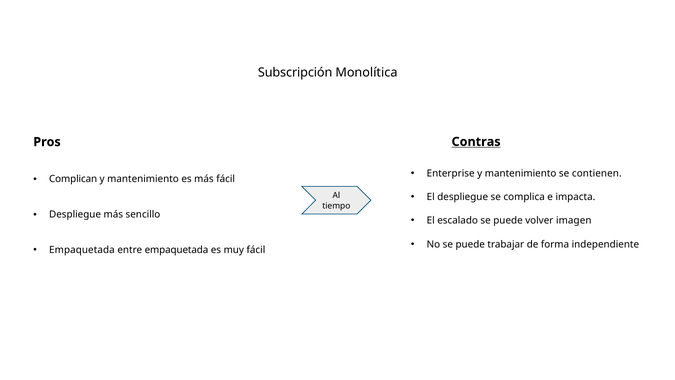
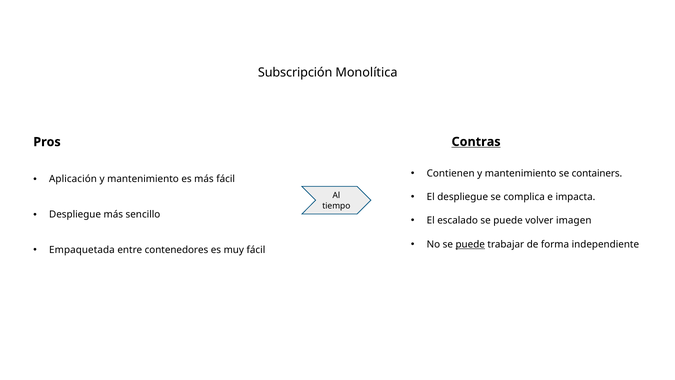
Enterprise: Enterprise -> Contienen
contienen: contienen -> containers
Complican: Complican -> Aplicación
puede at (470, 244) underline: none -> present
entre empaquetada: empaquetada -> contenedores
